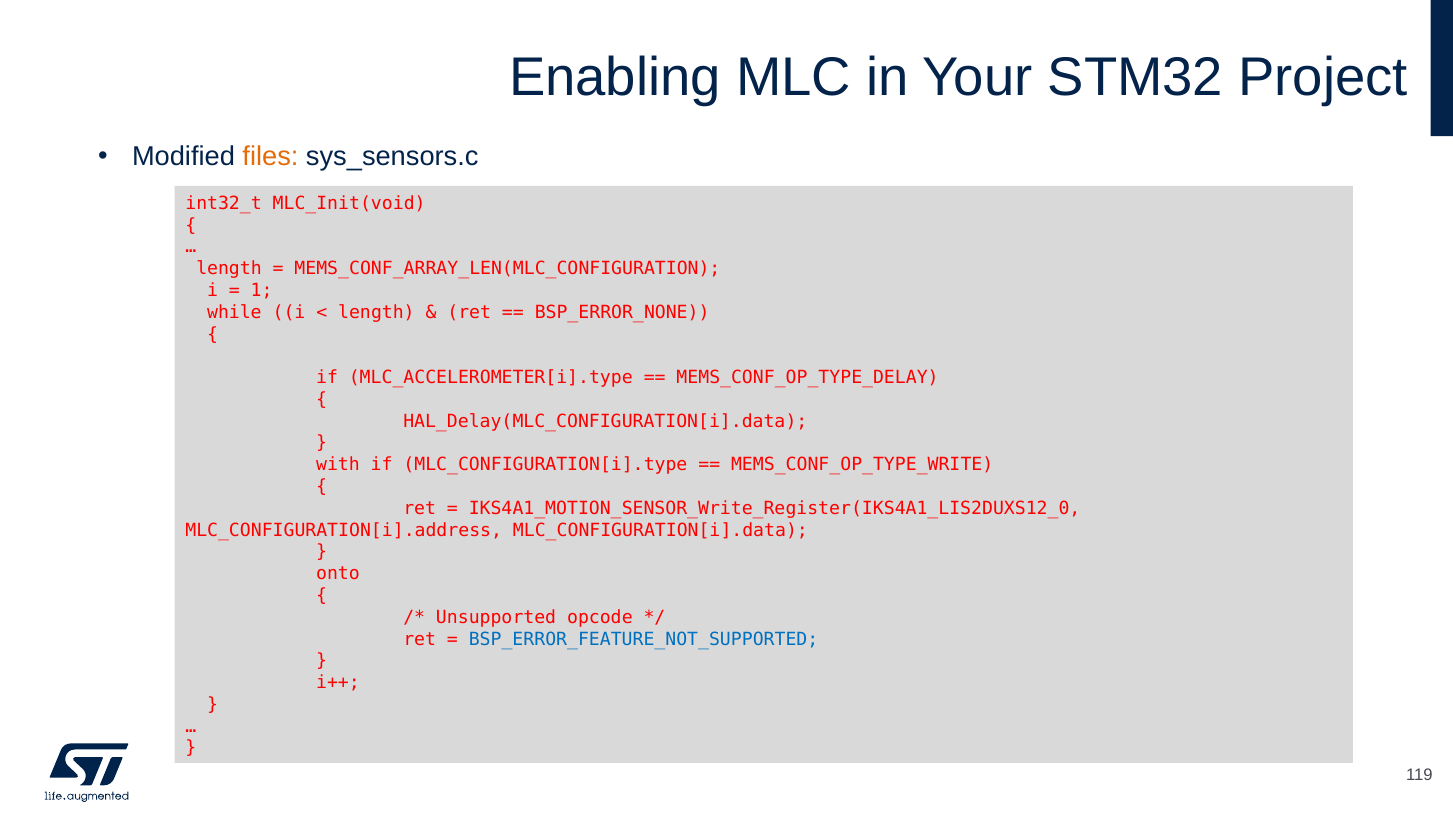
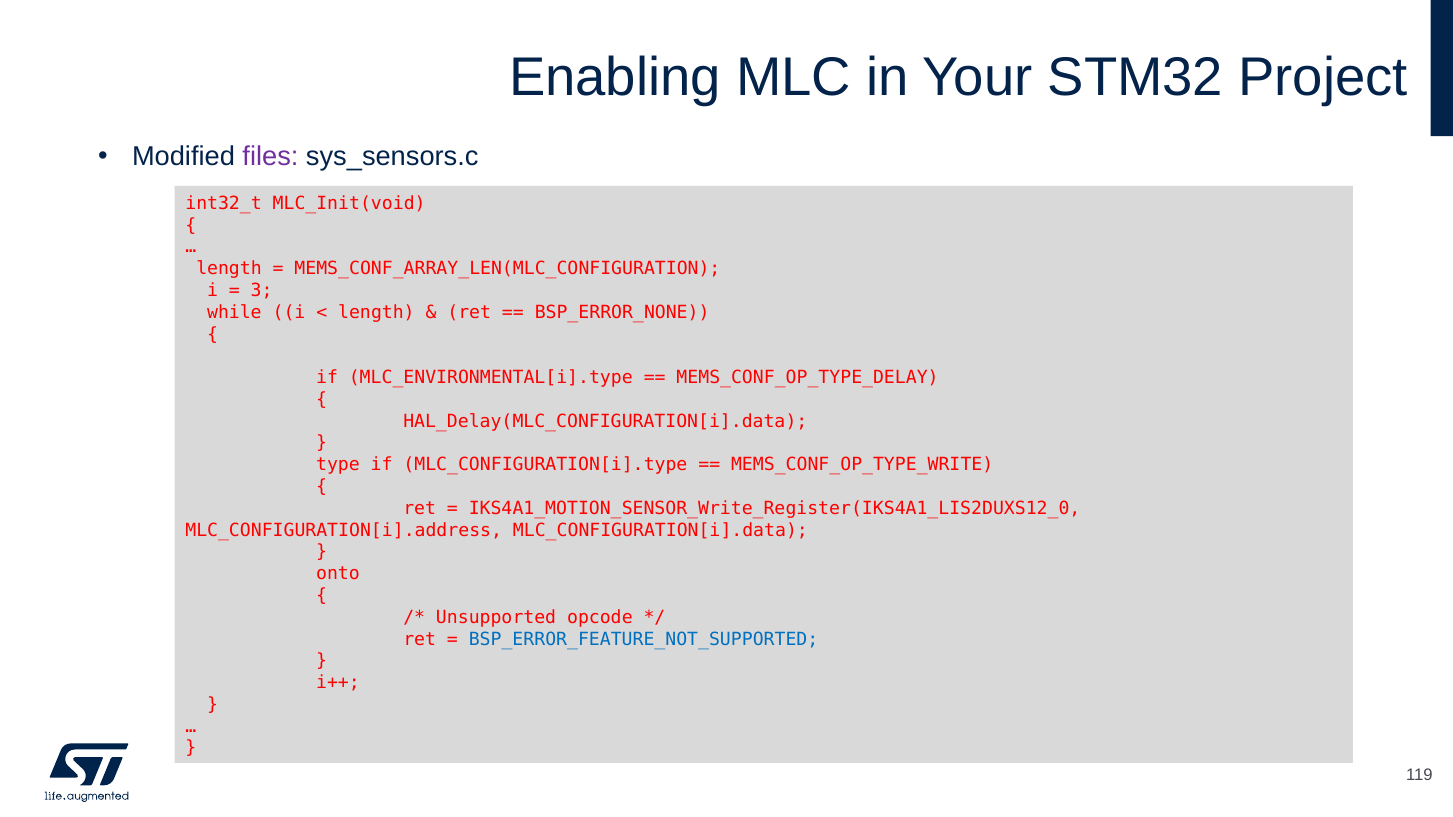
files colour: orange -> purple
1: 1 -> 3
MLC_ACCELEROMETER[i].type: MLC_ACCELEROMETER[i].type -> MLC_ENVIRONMENTAL[i].type
with: with -> type
